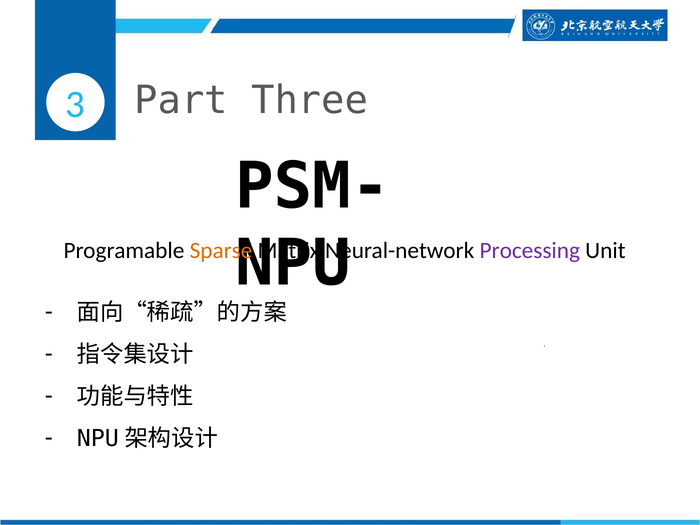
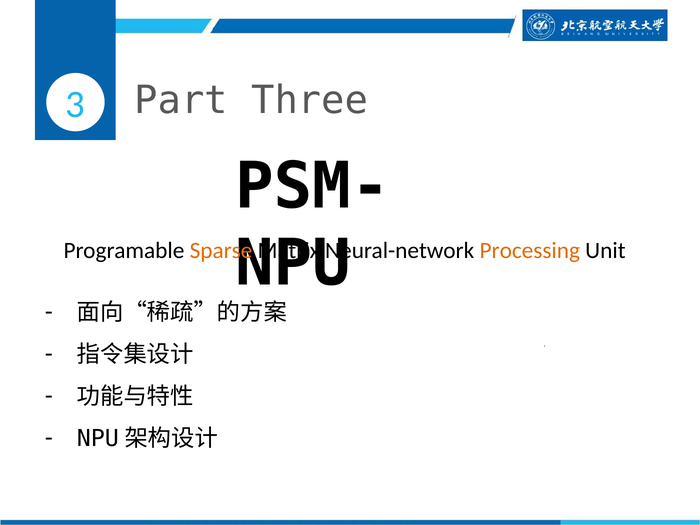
Processing colour: purple -> orange
